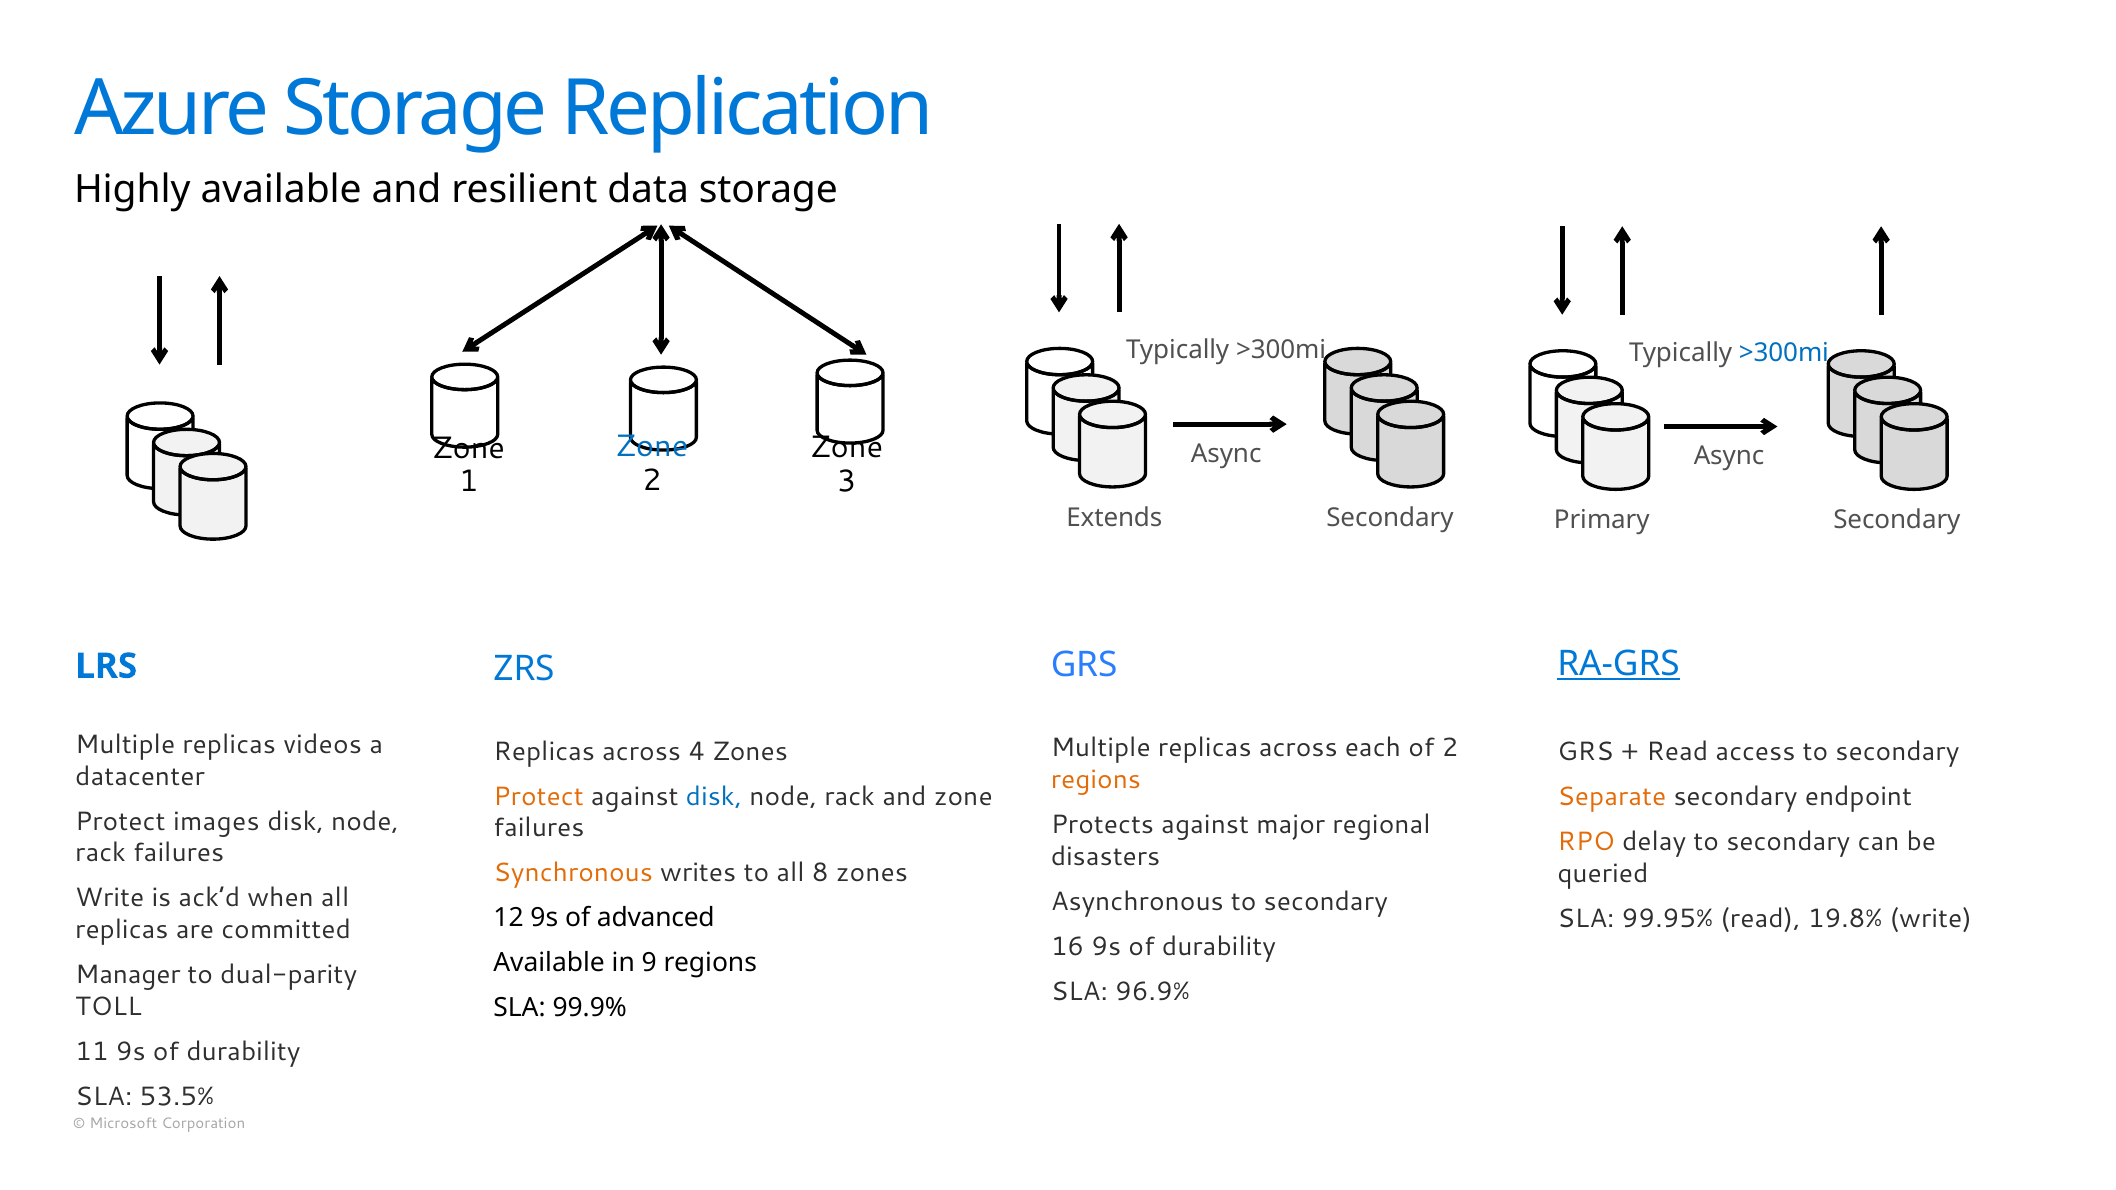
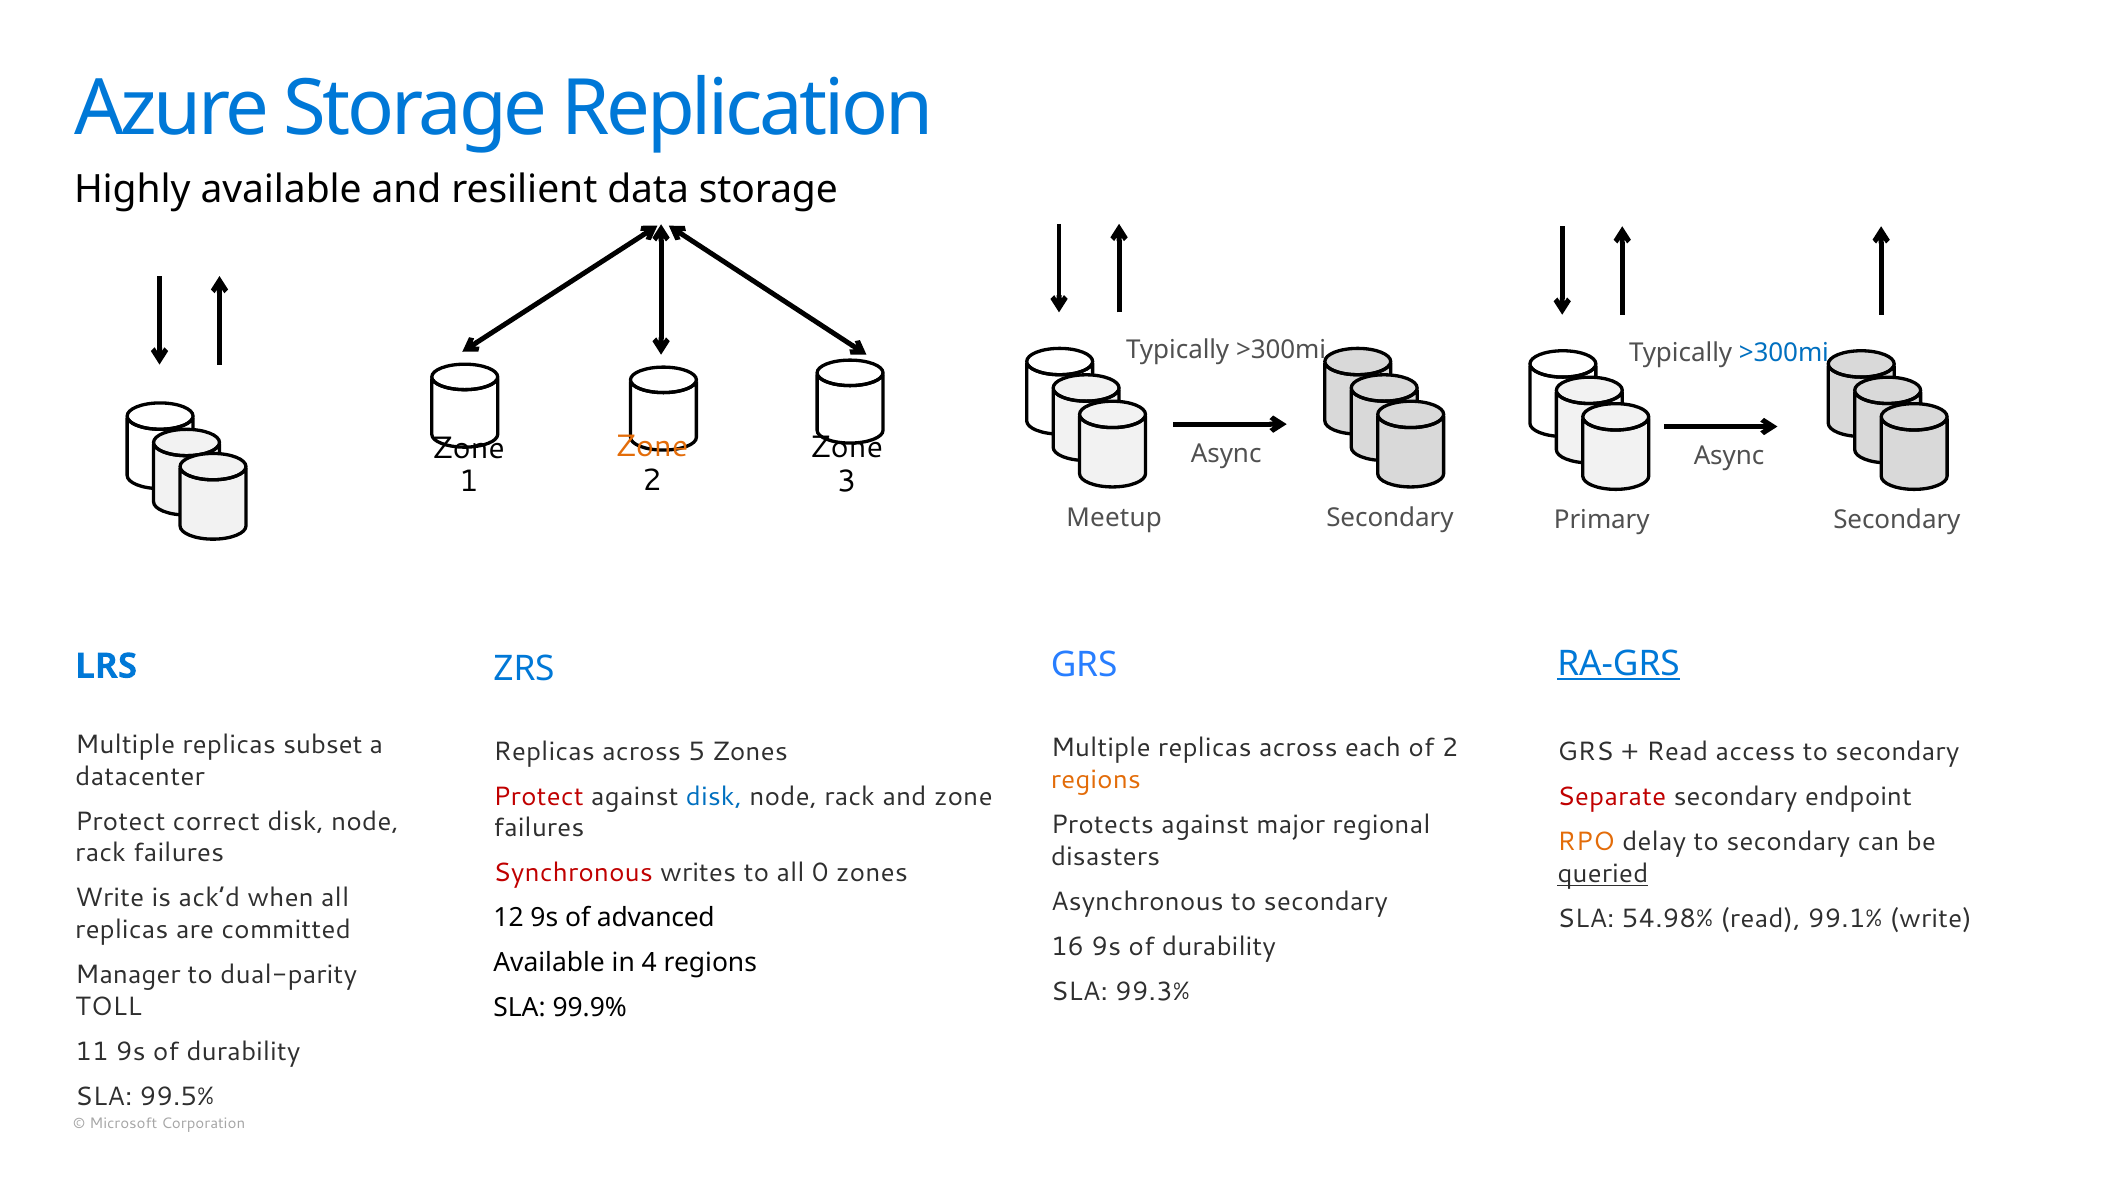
Zone at (652, 447) colour: blue -> orange
Extends: Extends -> Meetup
videos: videos -> subset
4: 4 -> 5
Protect at (539, 797) colour: orange -> red
Separate colour: orange -> red
images: images -> correct
Synchronous colour: orange -> red
8: 8 -> 0
queried underline: none -> present
99.95%: 99.95% -> 54.98%
19.8%: 19.8% -> 99.1%
9: 9 -> 4
96.9%: 96.9% -> 99.3%
53.5%: 53.5% -> 99.5%
